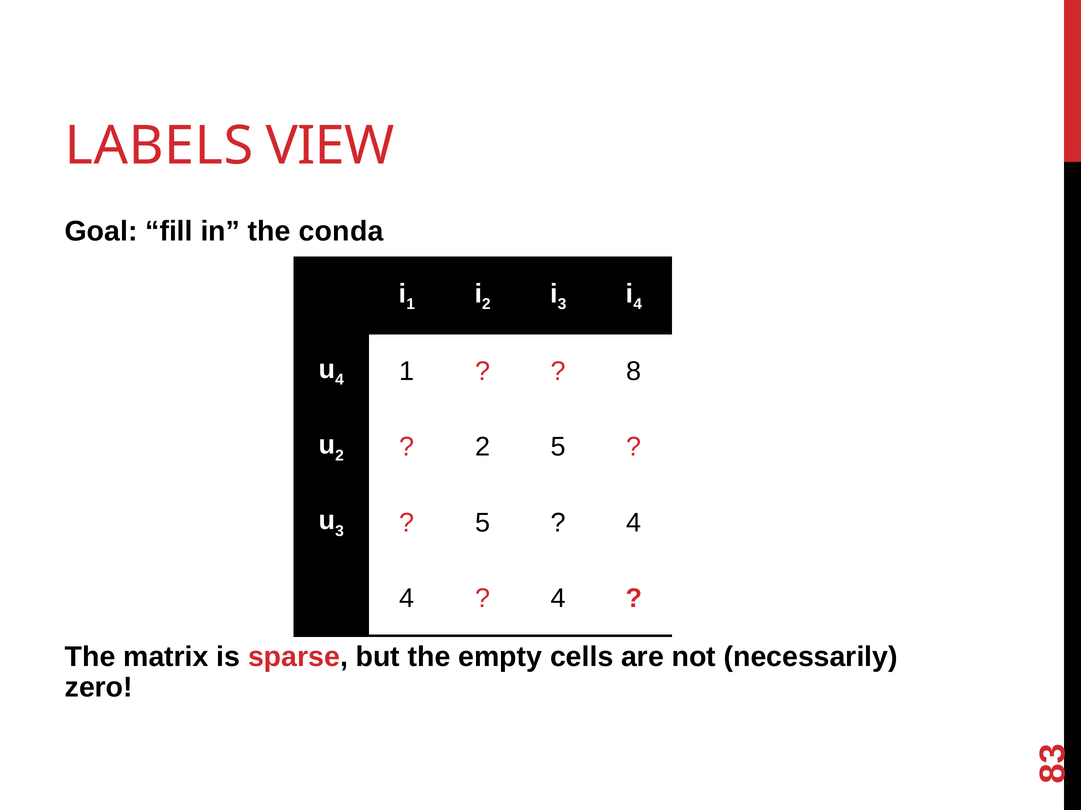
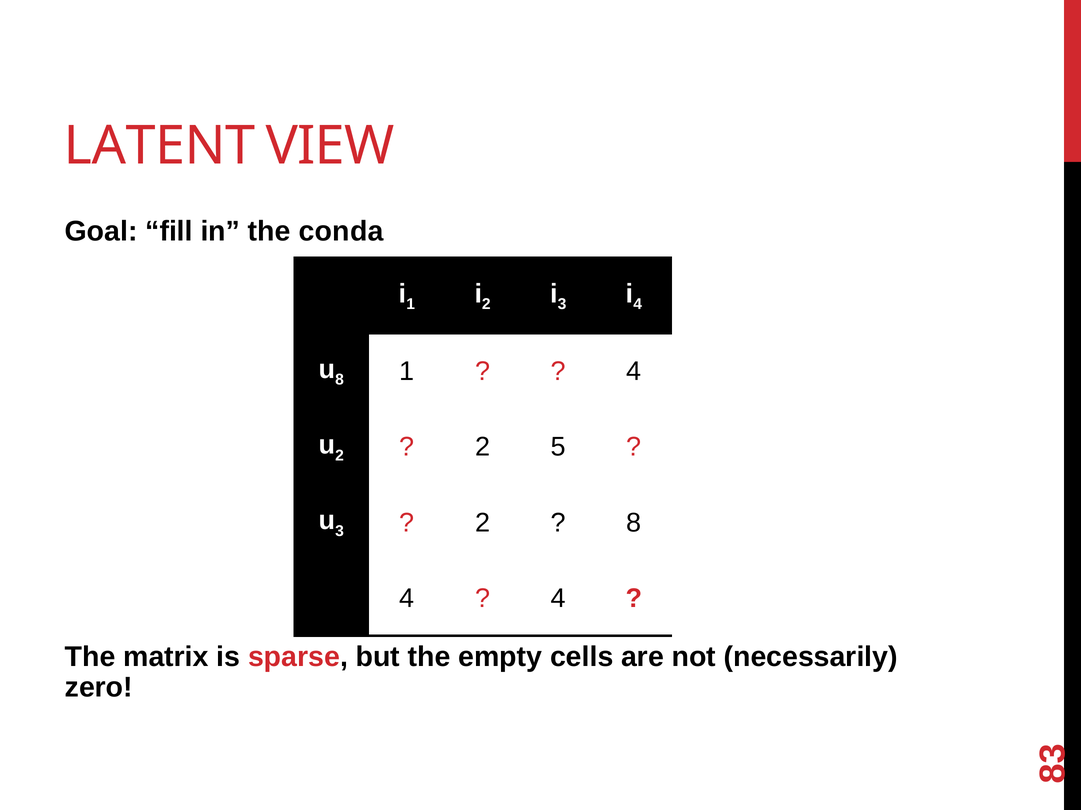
LABELS: LABELS -> LATENT
4 at (339, 380): 4 -> 8
8 at (634, 372): 8 -> 4
5 at (483, 523): 5 -> 2
4 at (634, 523): 4 -> 8
